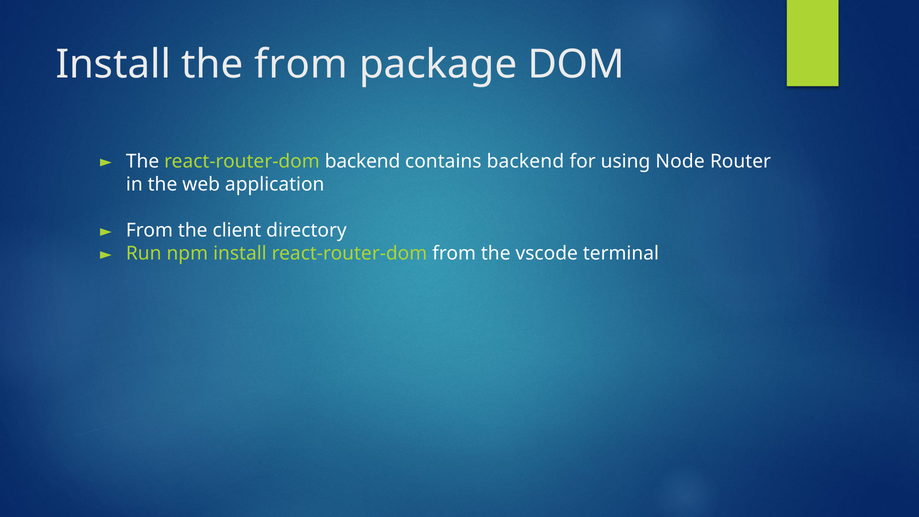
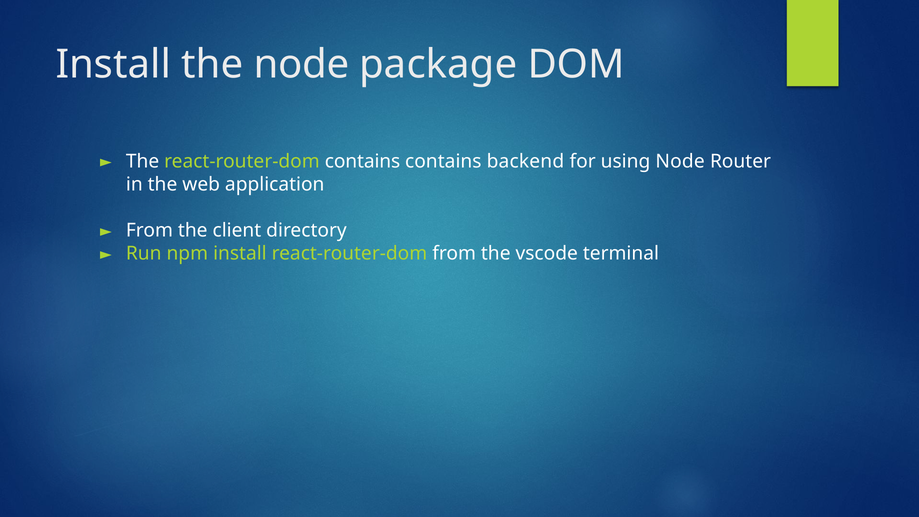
the from: from -> node
react-router-dom backend: backend -> contains
